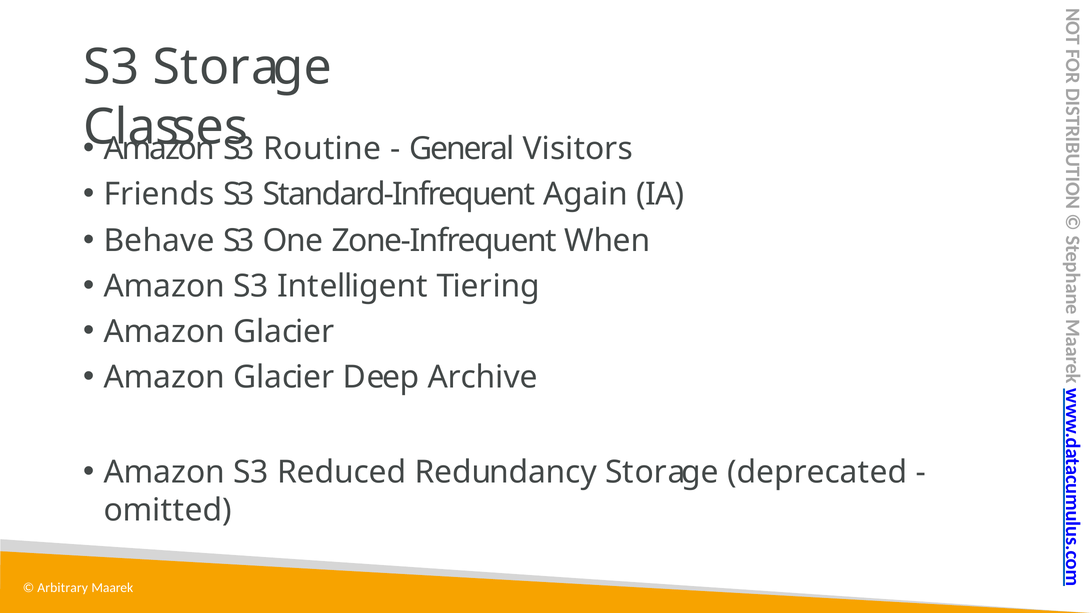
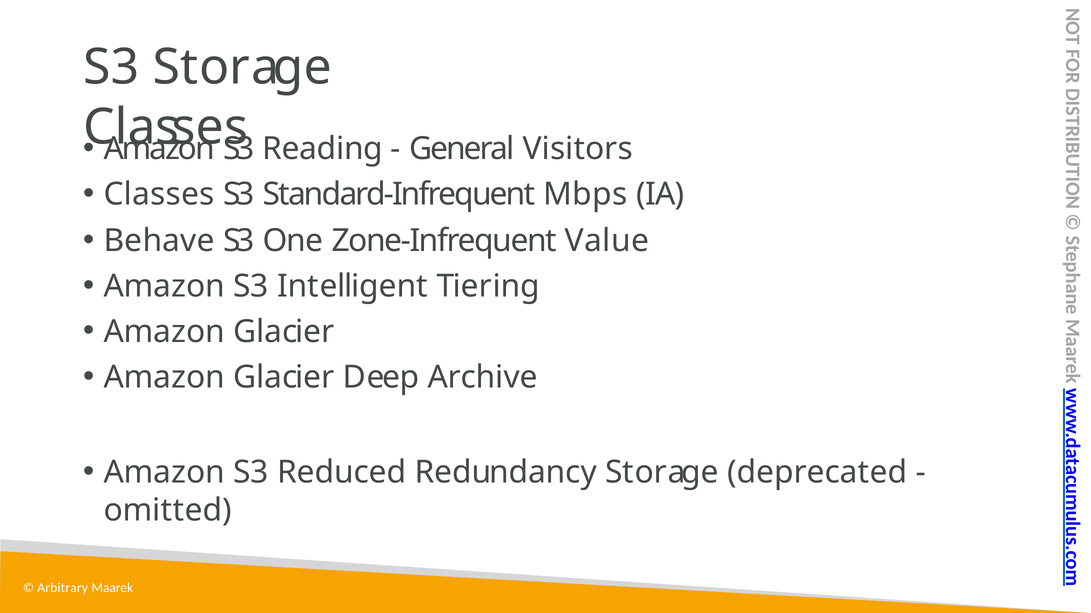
Routine: Routine -> Reading
Friends at (159, 195): Friends -> Classes
Again: Again -> Mbps
When: When -> Value
